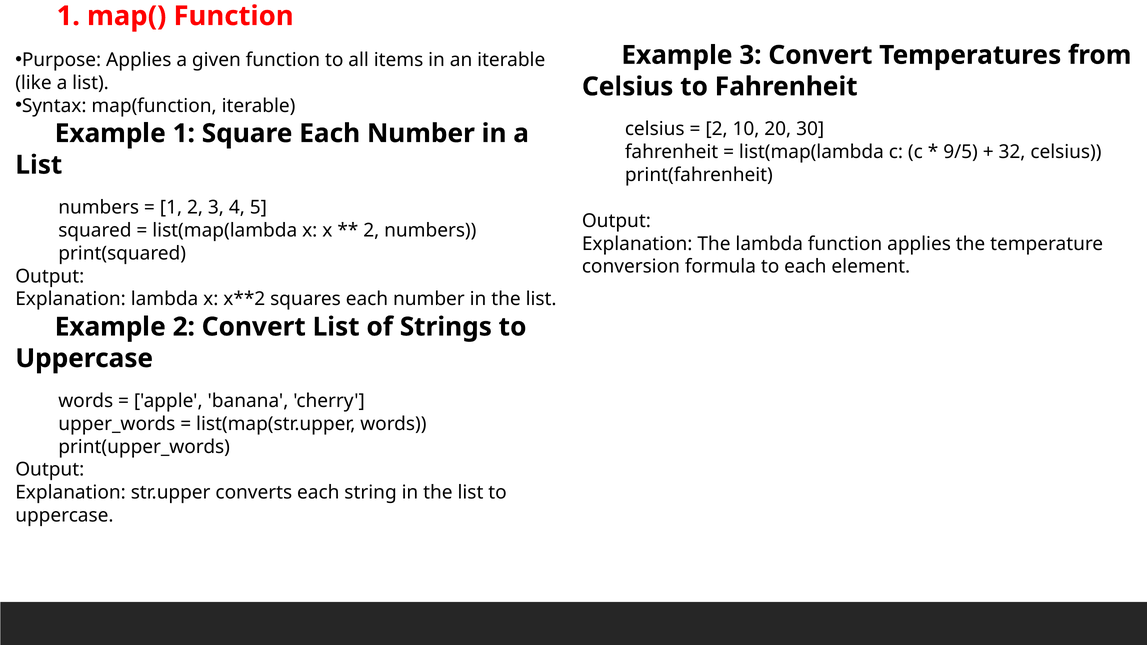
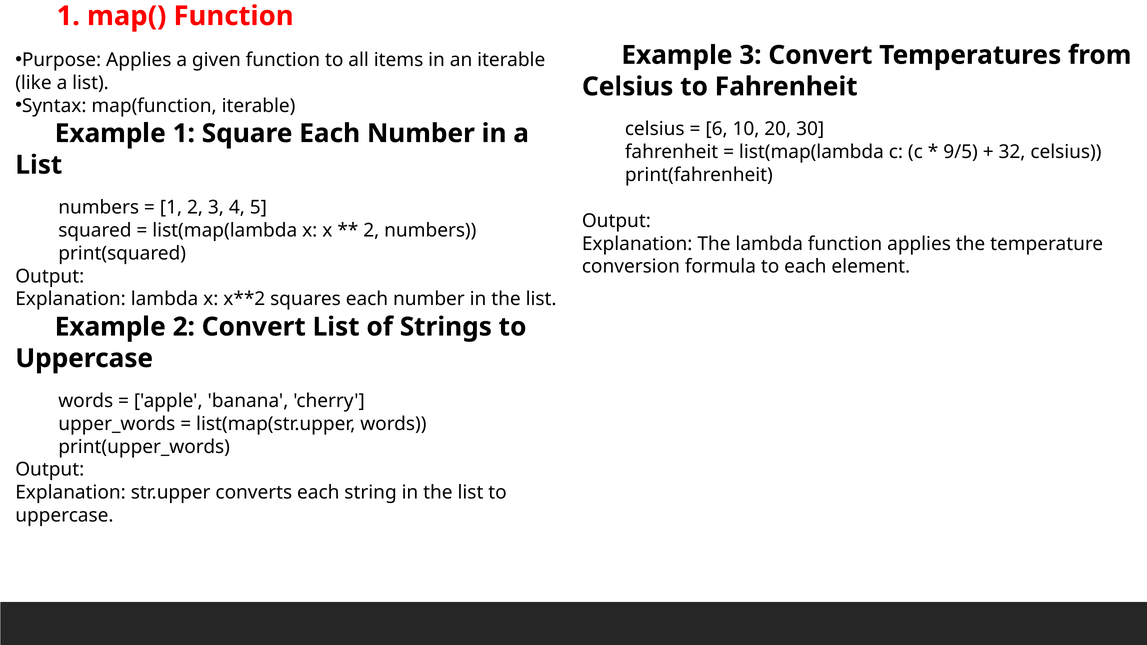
2 at (717, 129): 2 -> 6
